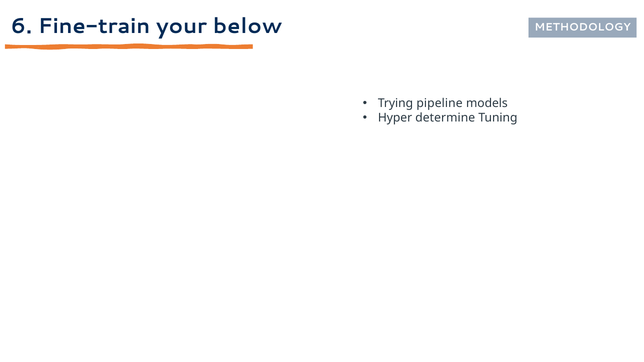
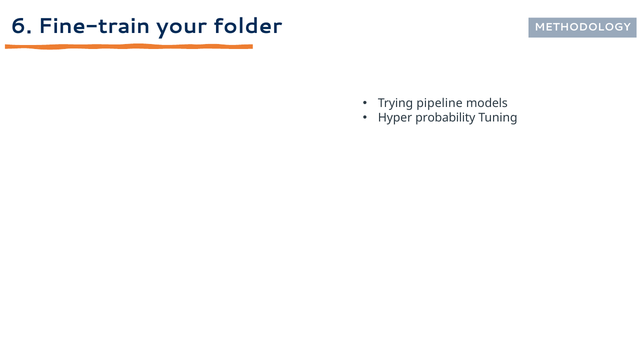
below: below -> folder
determine: determine -> probability
